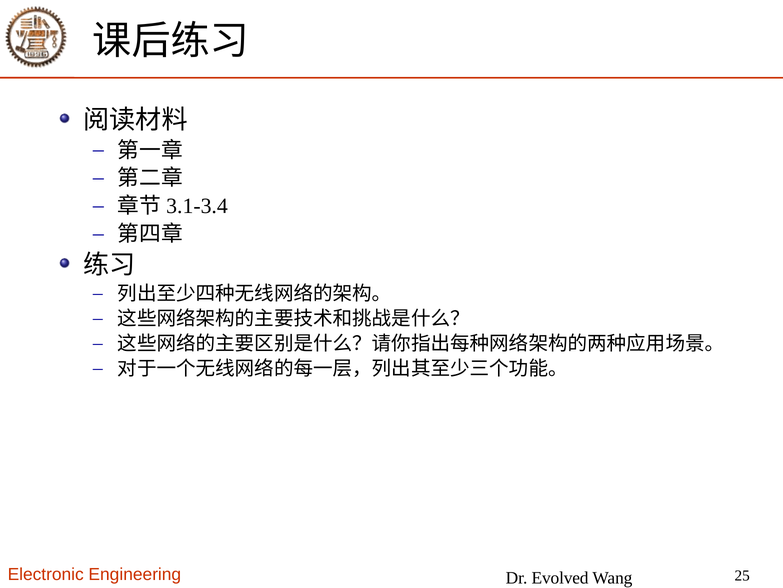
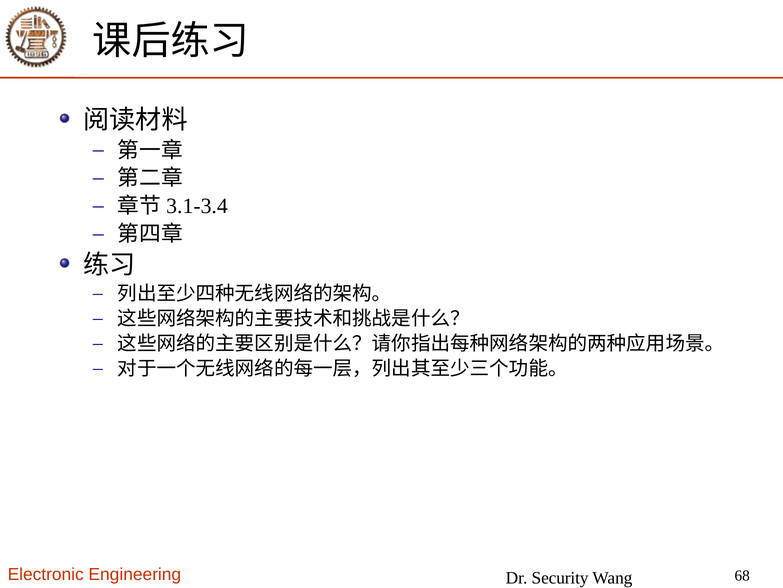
Evolved: Evolved -> Security
25: 25 -> 68
